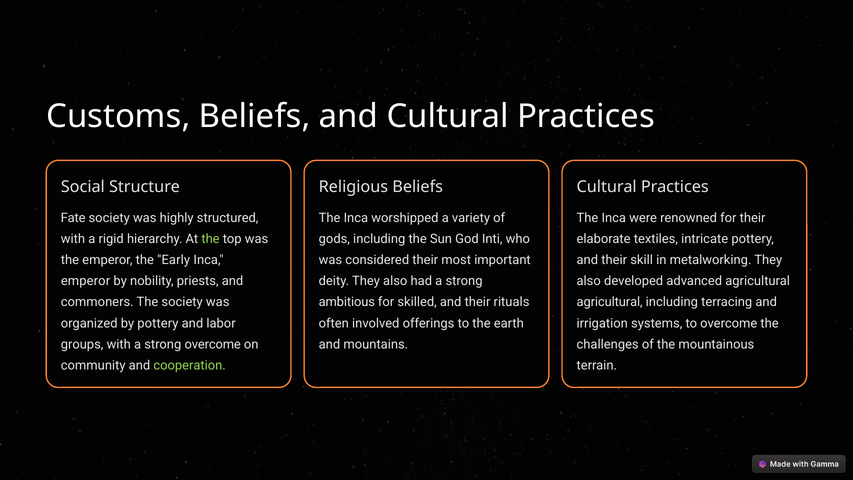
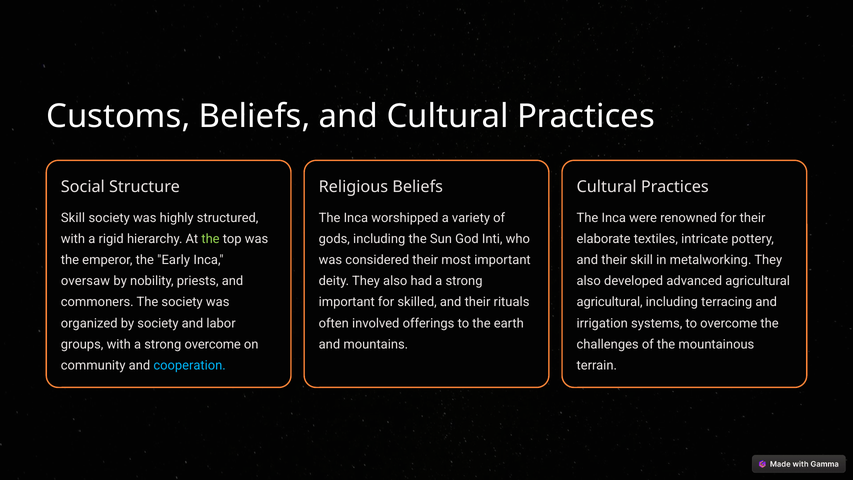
Fate at (73, 218): Fate -> Skill
emperor at (86, 281): emperor -> oversaw
ambitious at (347, 302): ambitious -> important
by pottery: pottery -> society
cooperation colour: light green -> light blue
